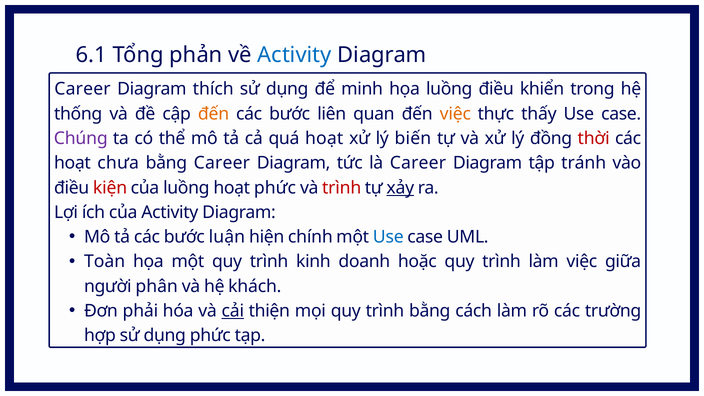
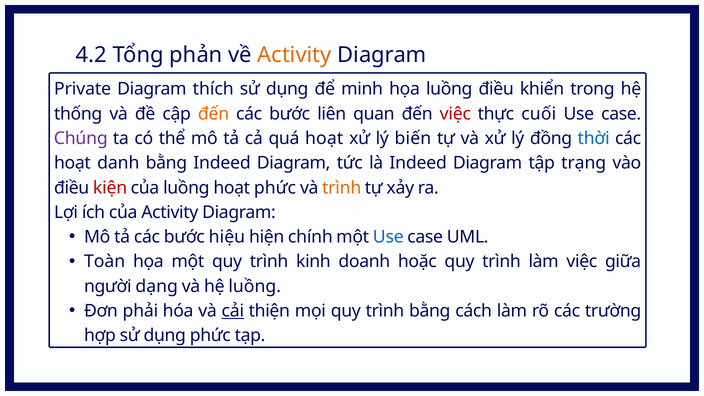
6.1: 6.1 -> 4.2
Activity at (295, 55) colour: blue -> orange
Career at (82, 89): Career -> Private
việc at (455, 114) colour: orange -> red
thấy: thấy -> cuối
thời colour: red -> blue
chưa: chưa -> danh
bằng Career: Career -> Indeed
là Career: Career -> Indeed
tránh: tránh -> trạng
trình at (342, 188) colour: red -> orange
xảy underline: present -> none
luận: luận -> hiệu
phân: phân -> dạng
hệ khách: khách -> luồng
